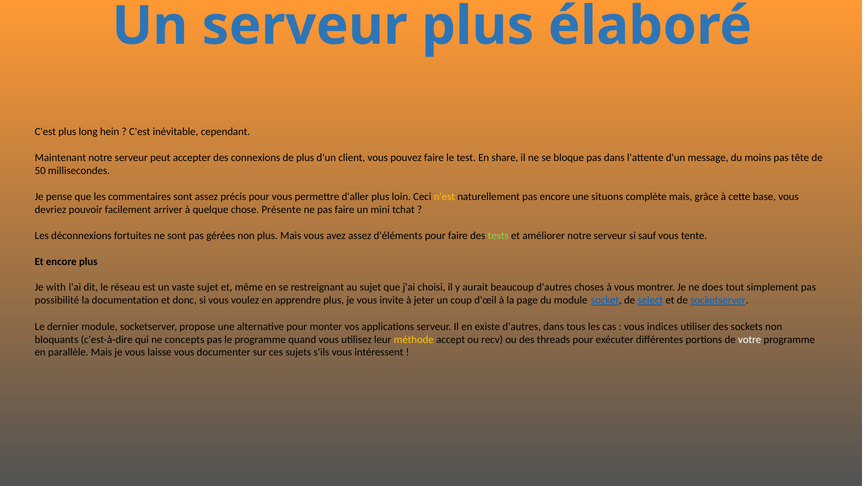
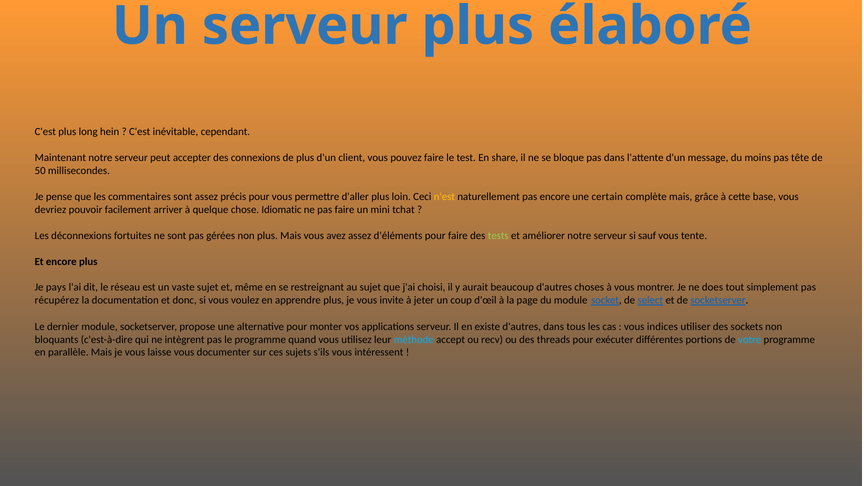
situons: situons -> certain
Présente: Présente -> Idiomatic
with: with -> pays
possibilité: possibilité -> récupérez
concepts: concepts -> intègrent
méthode colour: yellow -> light blue
votre colour: white -> light blue
